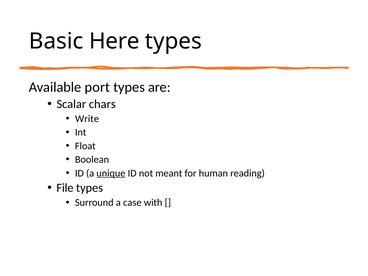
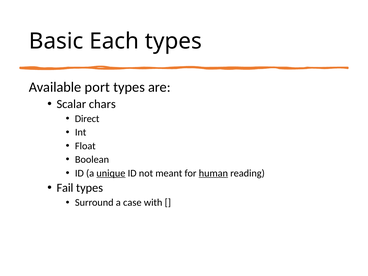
Here: Here -> Each
Write: Write -> Direct
human underline: none -> present
File: File -> Fail
